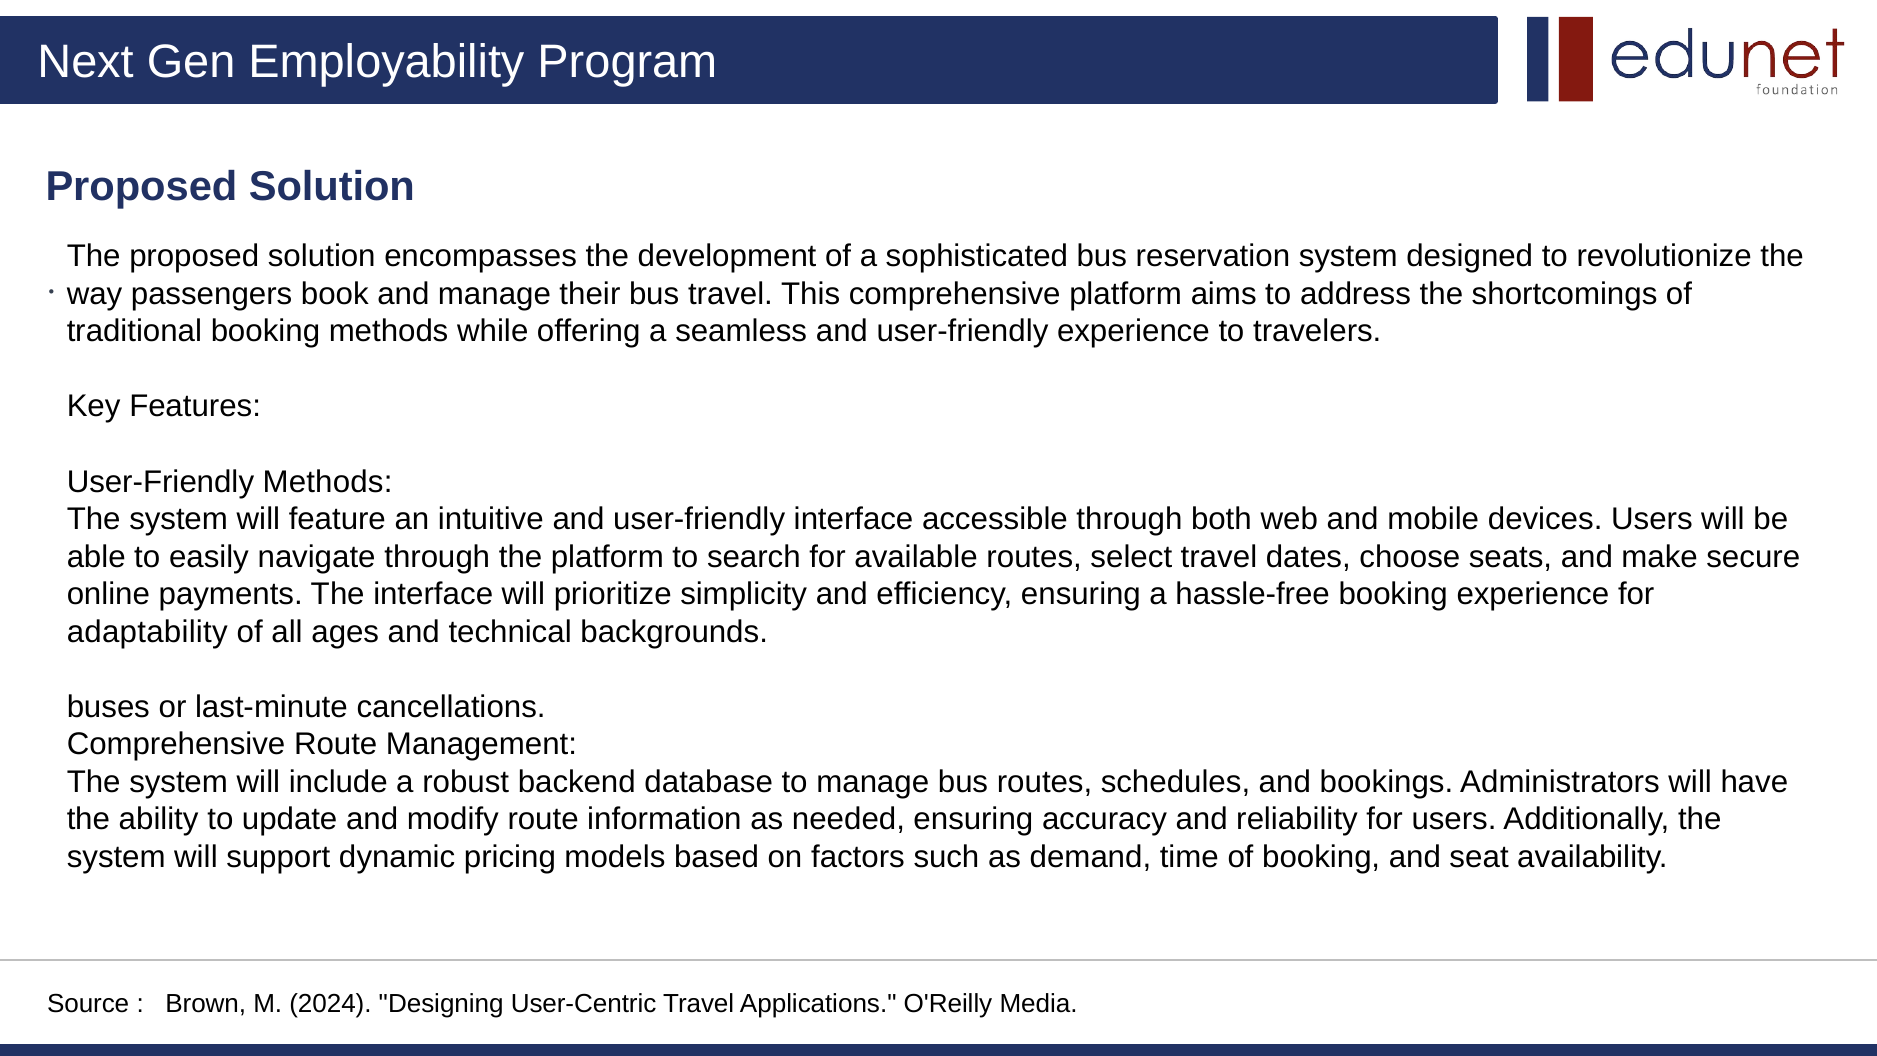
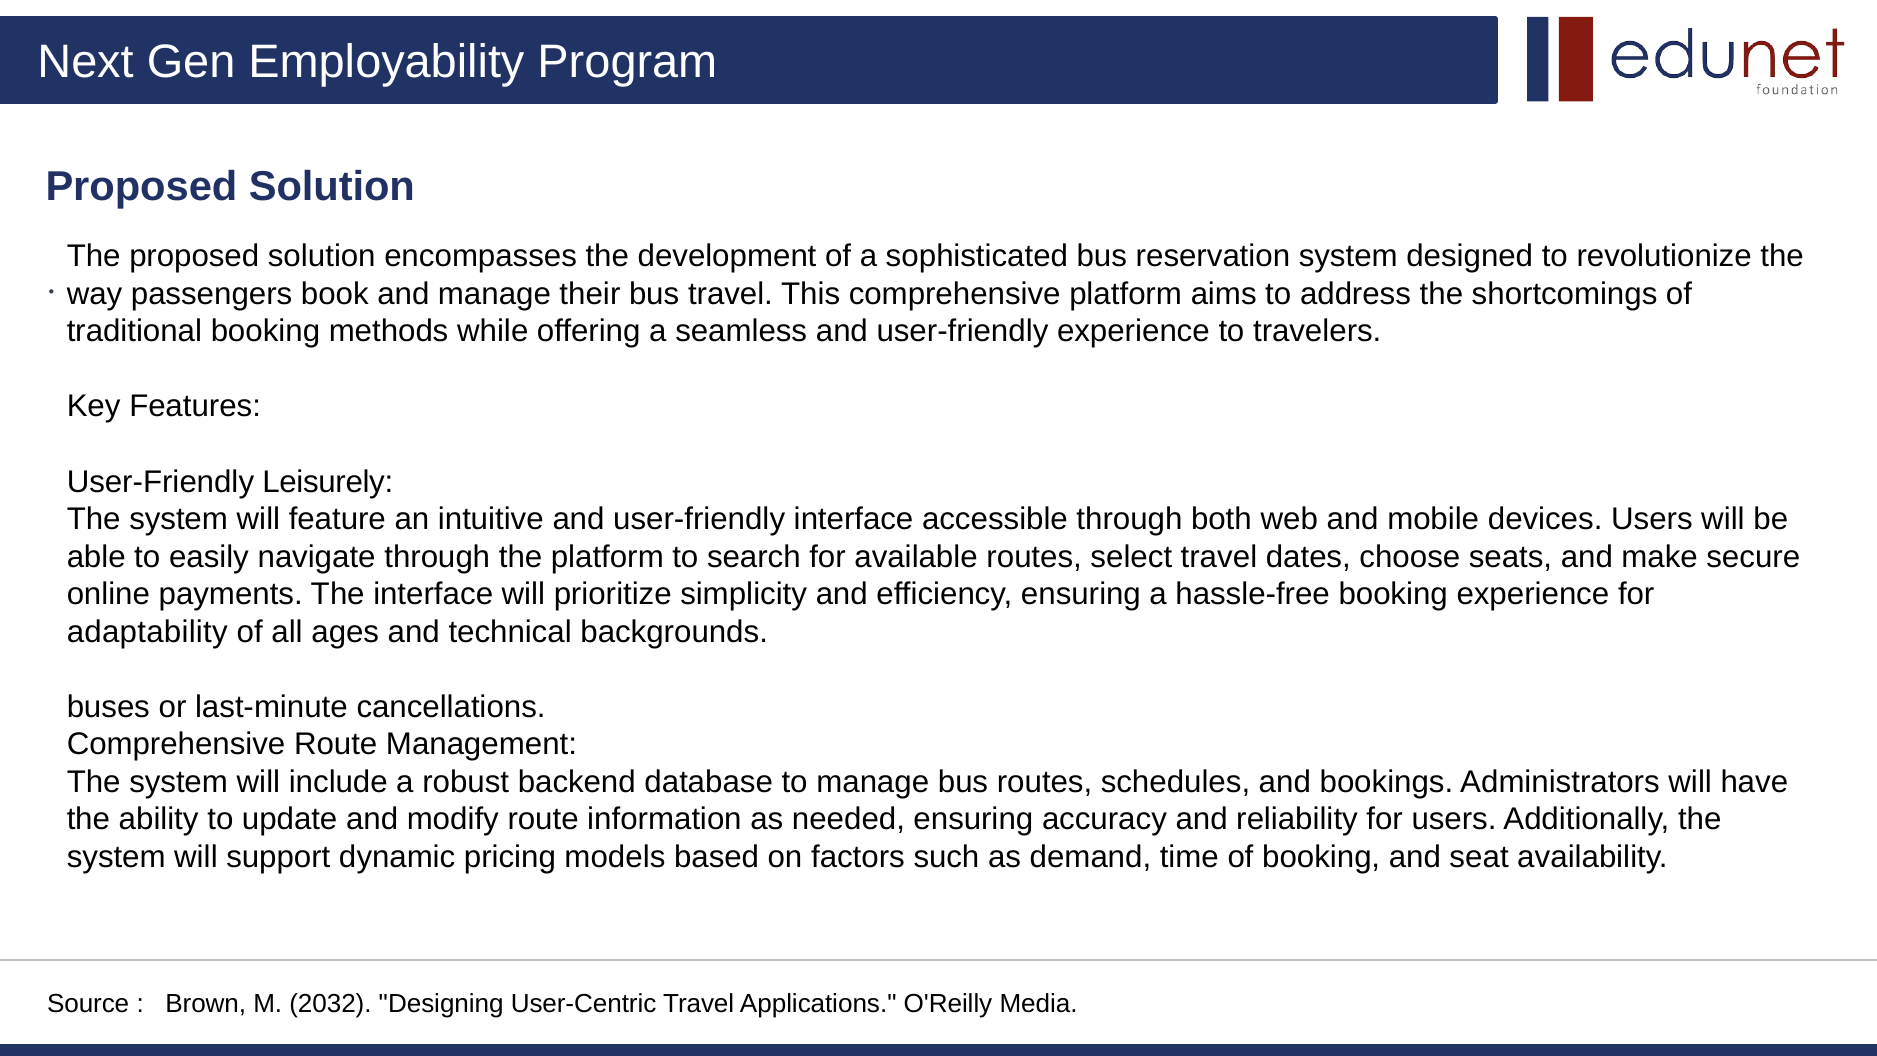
User-Friendly Methods: Methods -> Leisurely
2024: 2024 -> 2032
